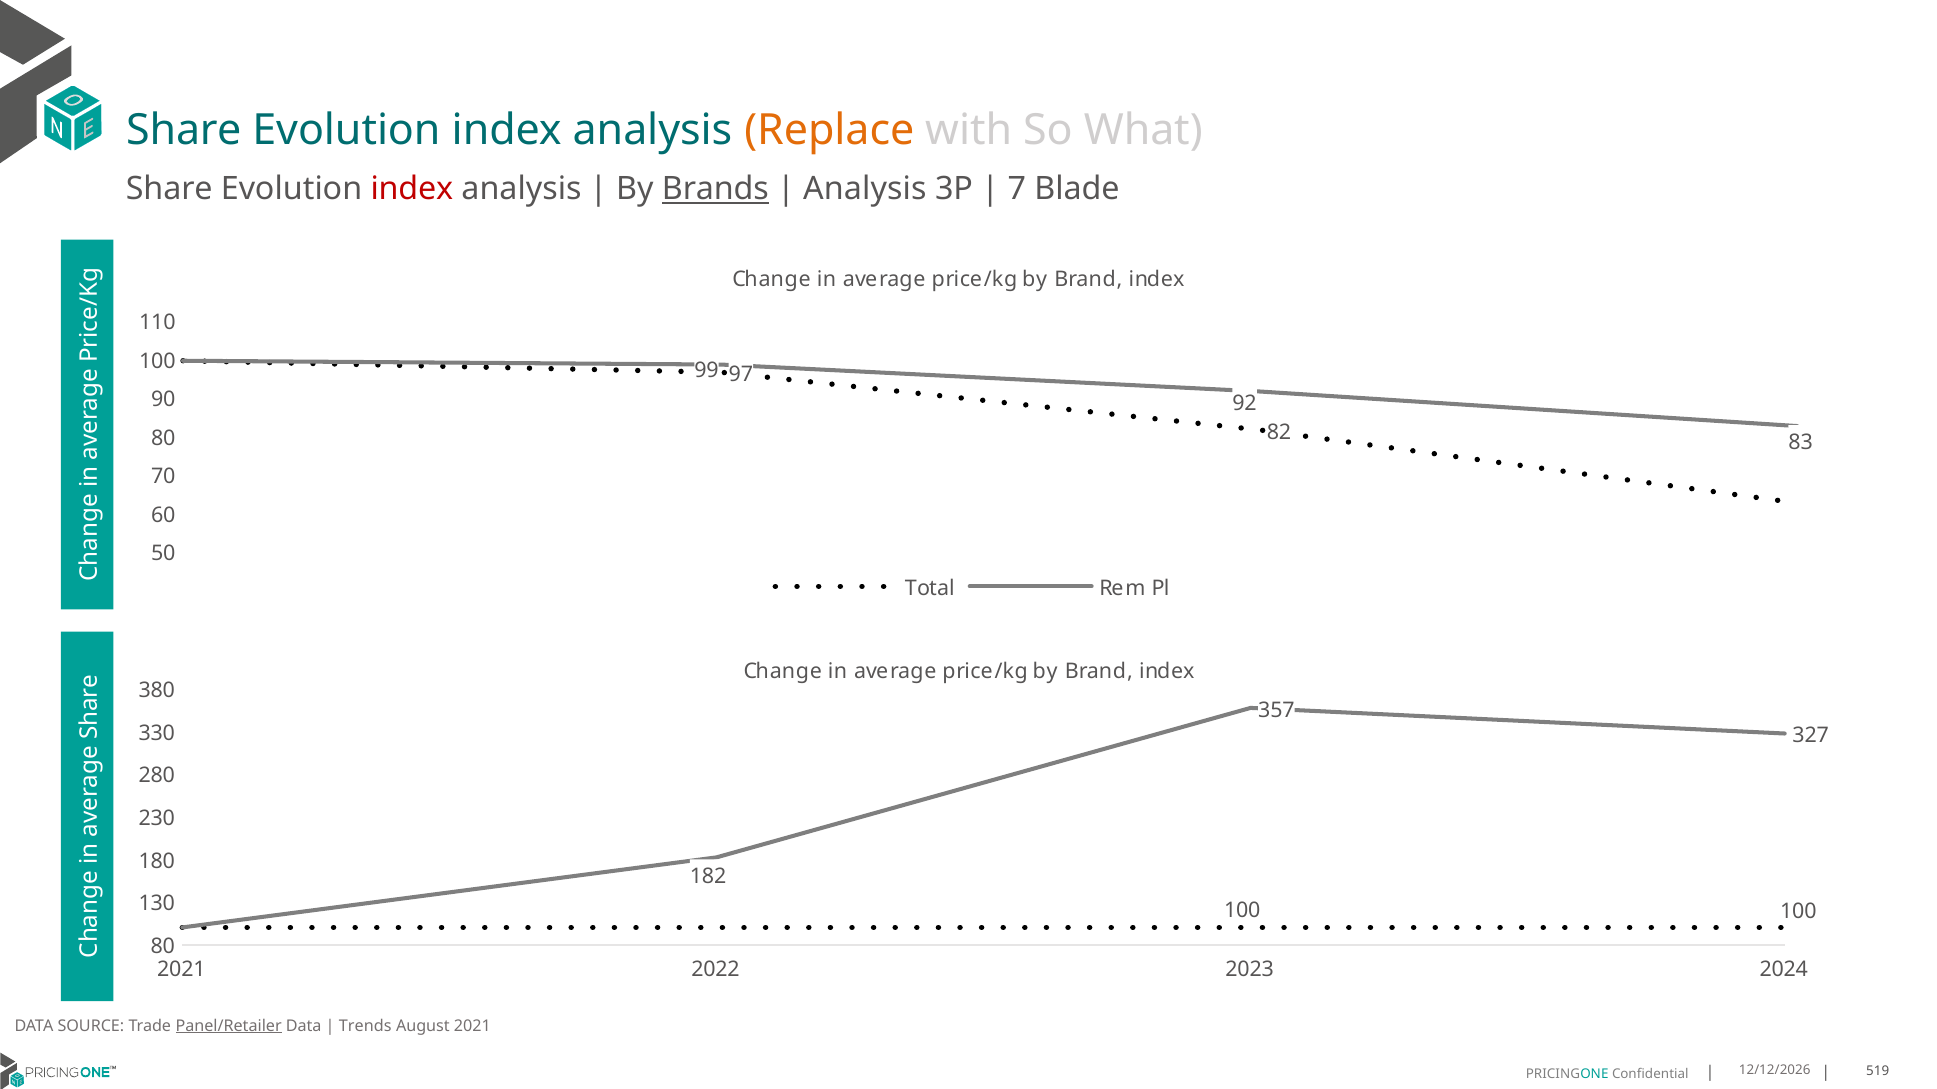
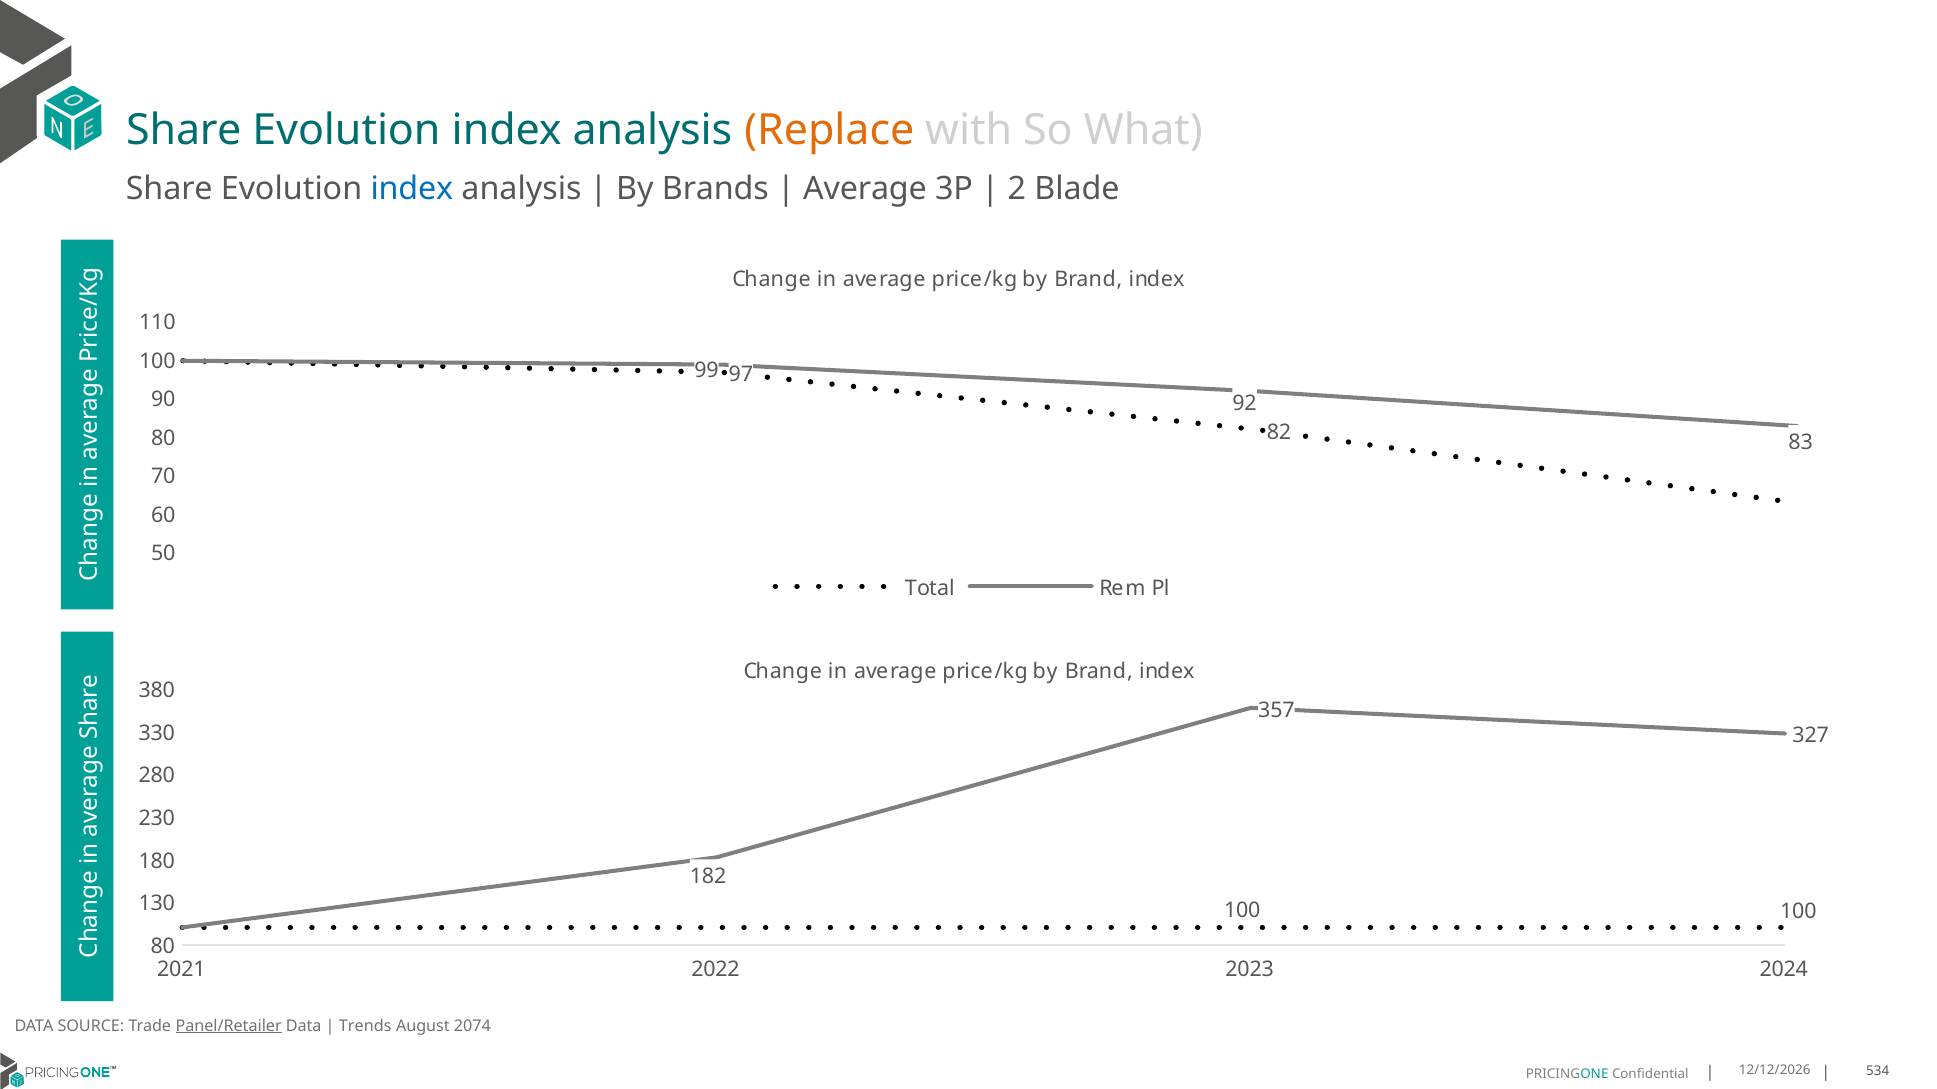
index at (412, 189) colour: red -> blue
Brands underline: present -> none
Analysis at (865, 189): Analysis -> Average
7: 7 -> 2
August 2021: 2021 -> 2074
519: 519 -> 534
